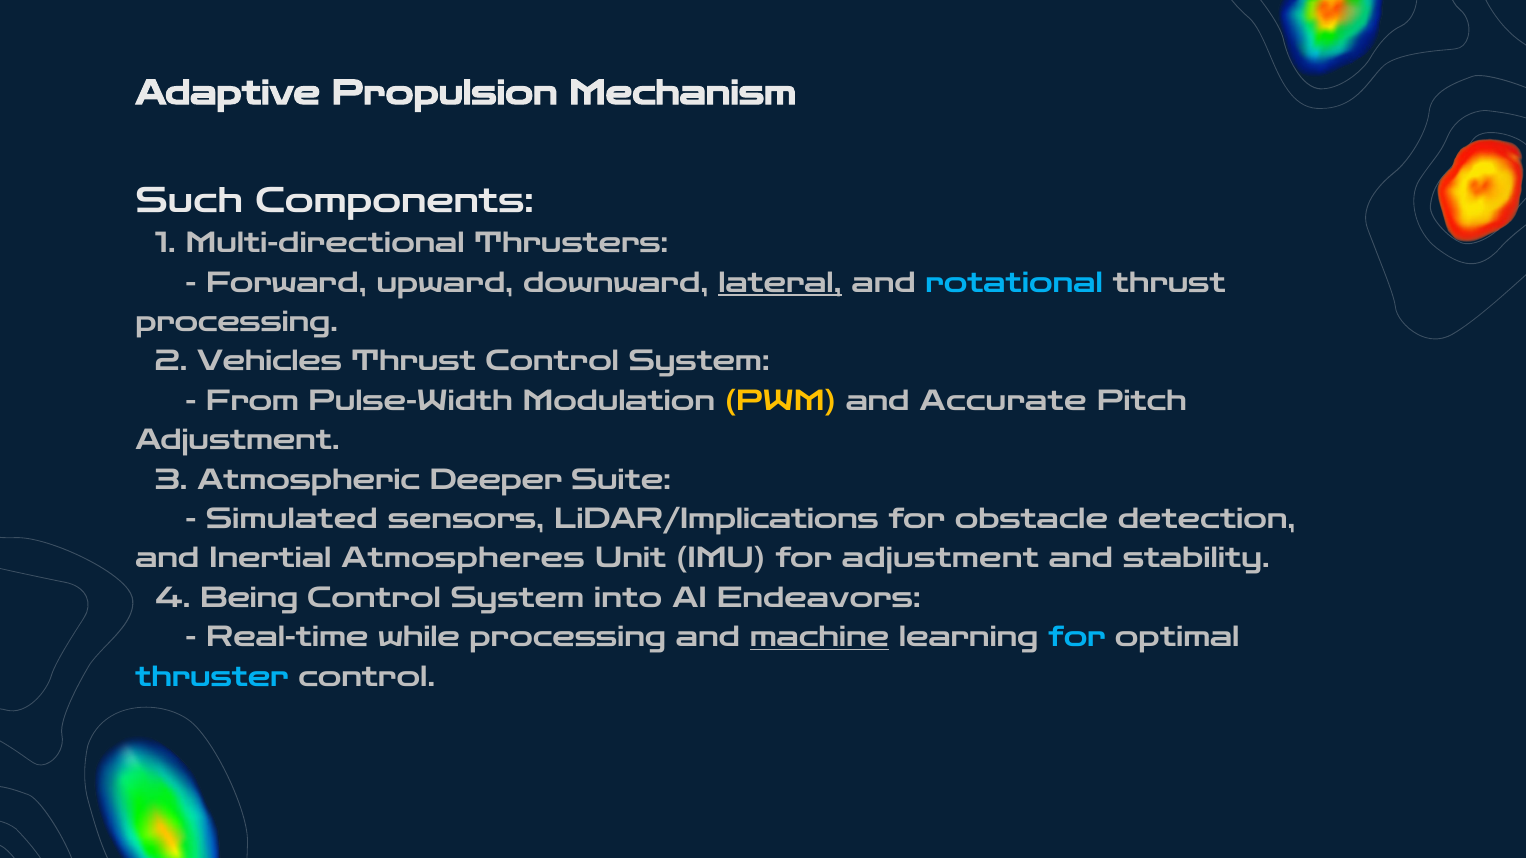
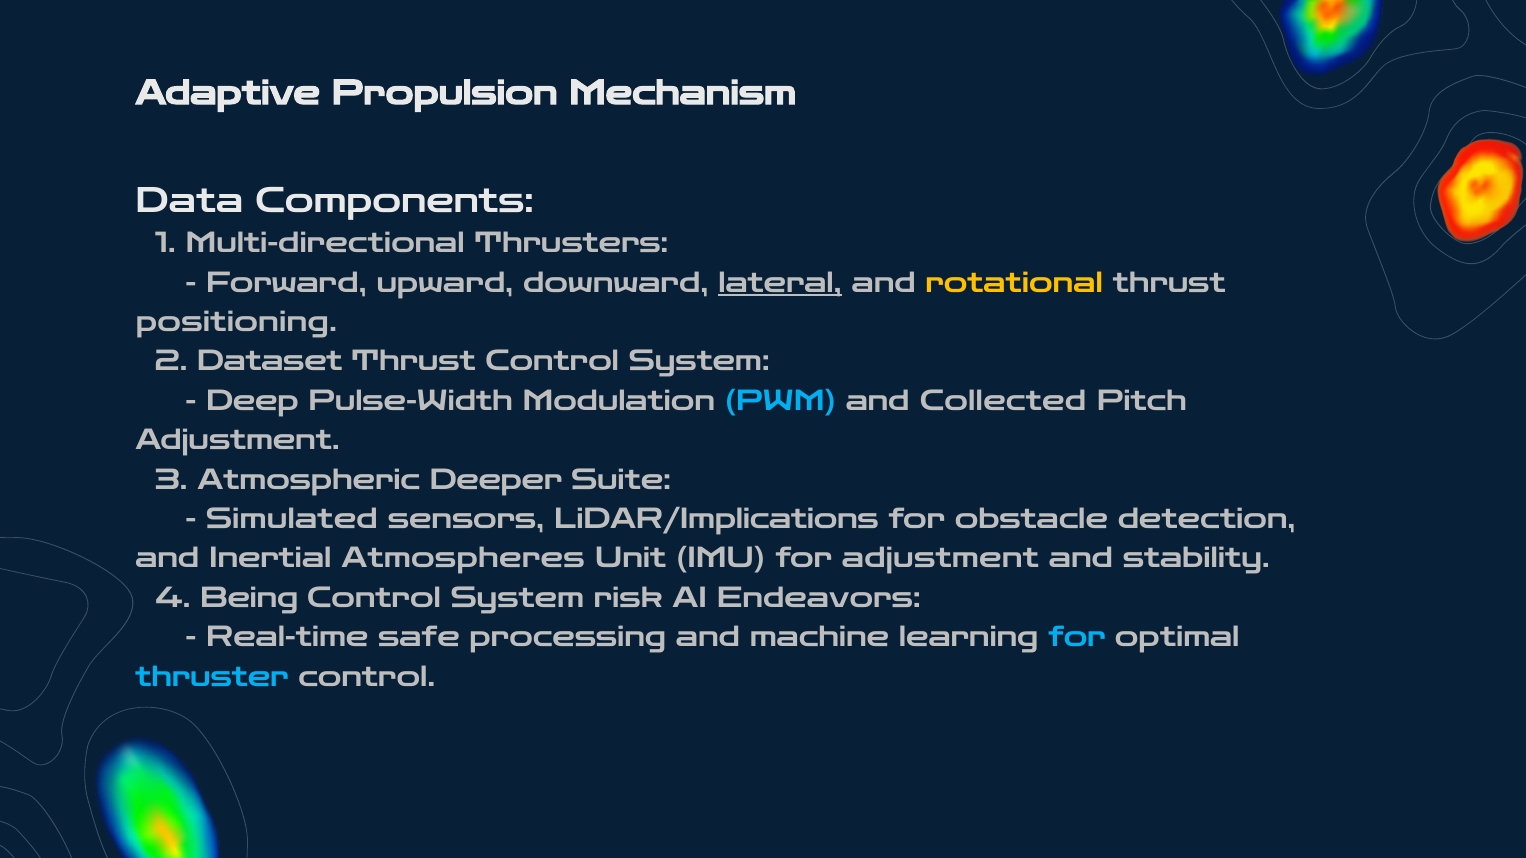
Such: Such -> Data
rotational colour: light blue -> yellow
processing at (237, 322): processing -> positioning
Vehicles: Vehicles -> Dataset
From: From -> Deep
PWM colour: yellow -> light blue
Accurate: Accurate -> Collected
into: into -> risk
while: while -> safe
machine underline: present -> none
